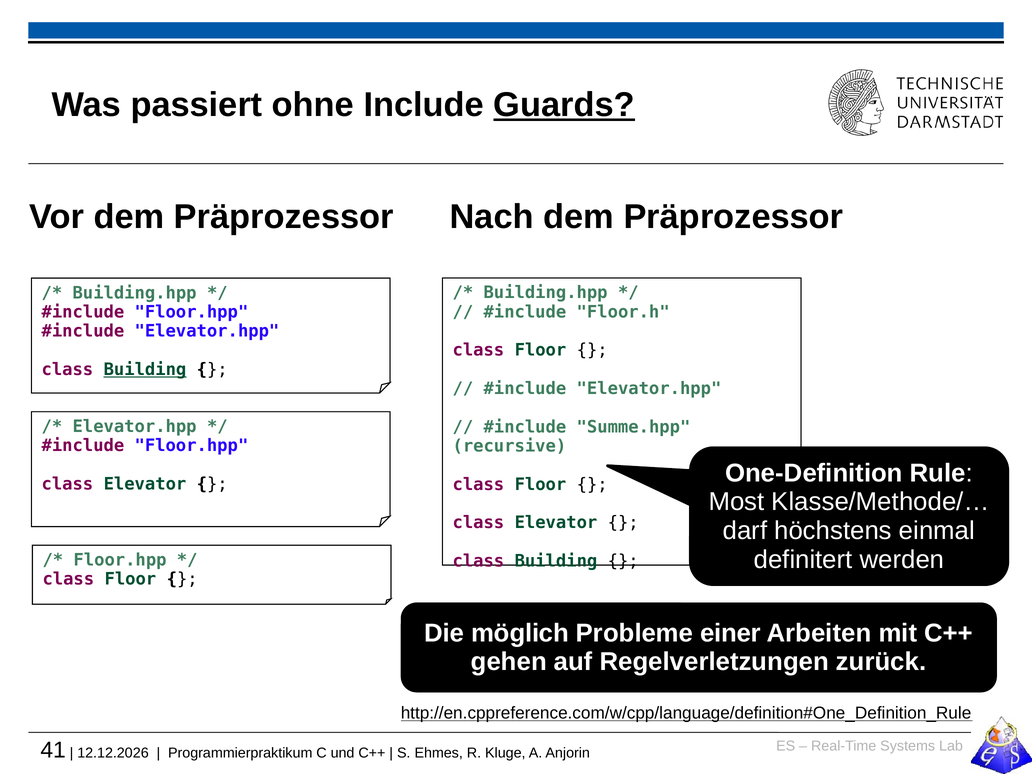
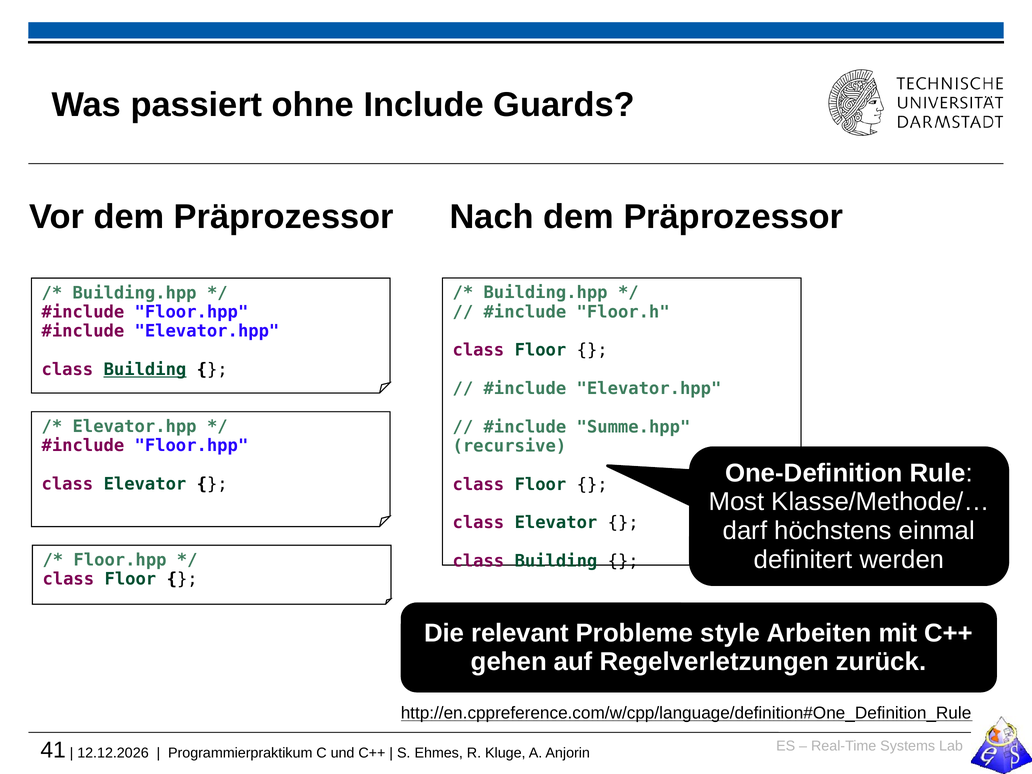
Guards underline: present -> none
möglich: möglich -> relevant
einer: einer -> style
